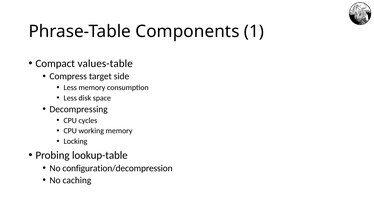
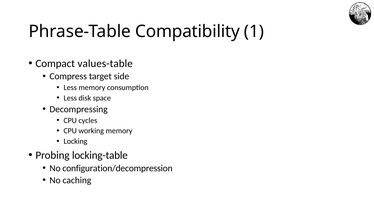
Components: Components -> Compatibility
lookup-table: lookup-table -> locking-table
